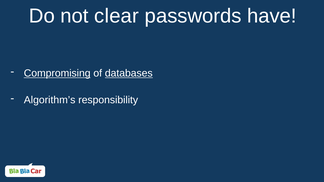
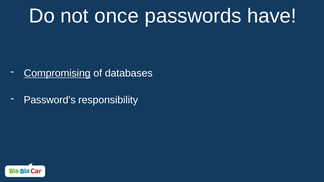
clear: clear -> once
databases underline: present -> none
Algorithm’s: Algorithm’s -> Password’s
